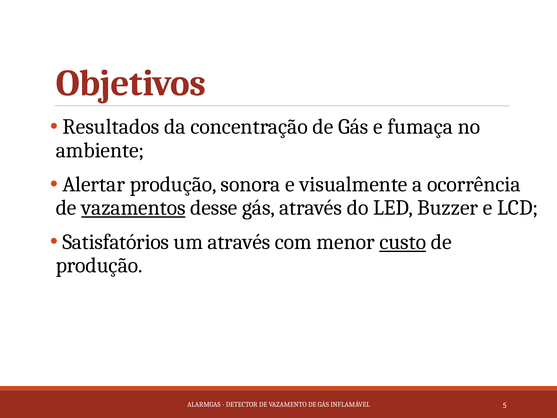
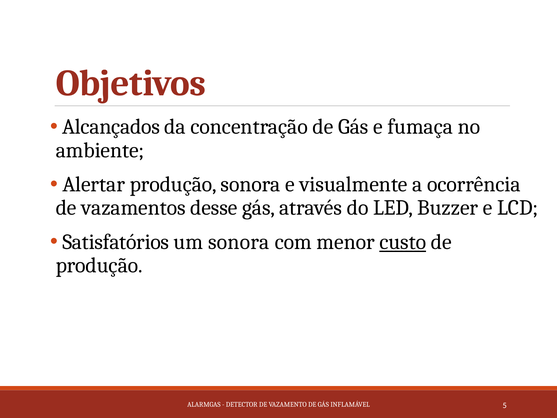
Resultados: Resultados -> Alcançados
vazamentos underline: present -> none
um através: através -> sonora
